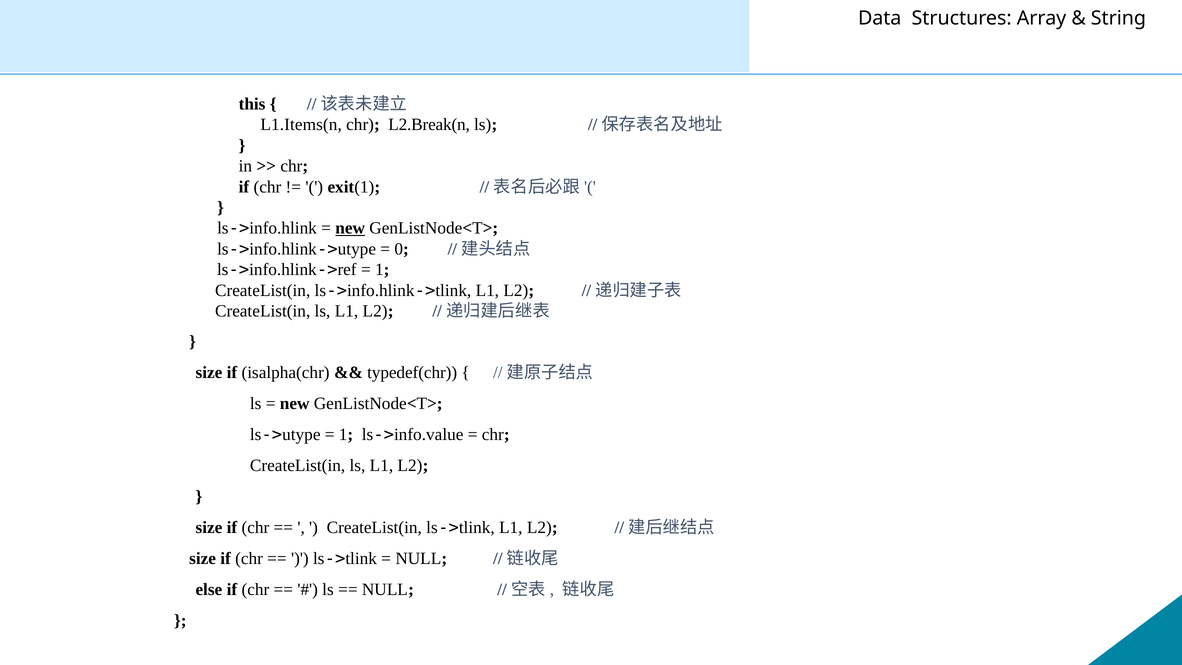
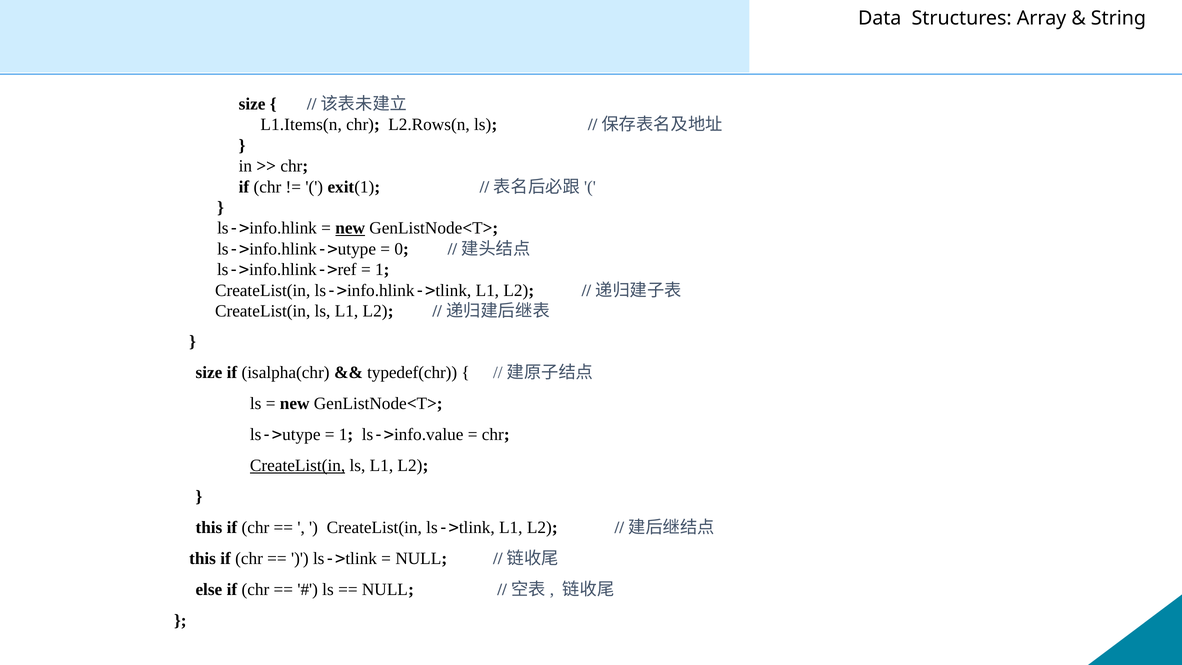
this at (252, 104): this -> size
L2.Break(n: L2.Break(n -> L2.Rows(n
CreateList(in at (298, 466) underline: none -> present
size at (209, 527): size -> this
size at (203, 558): size -> this
